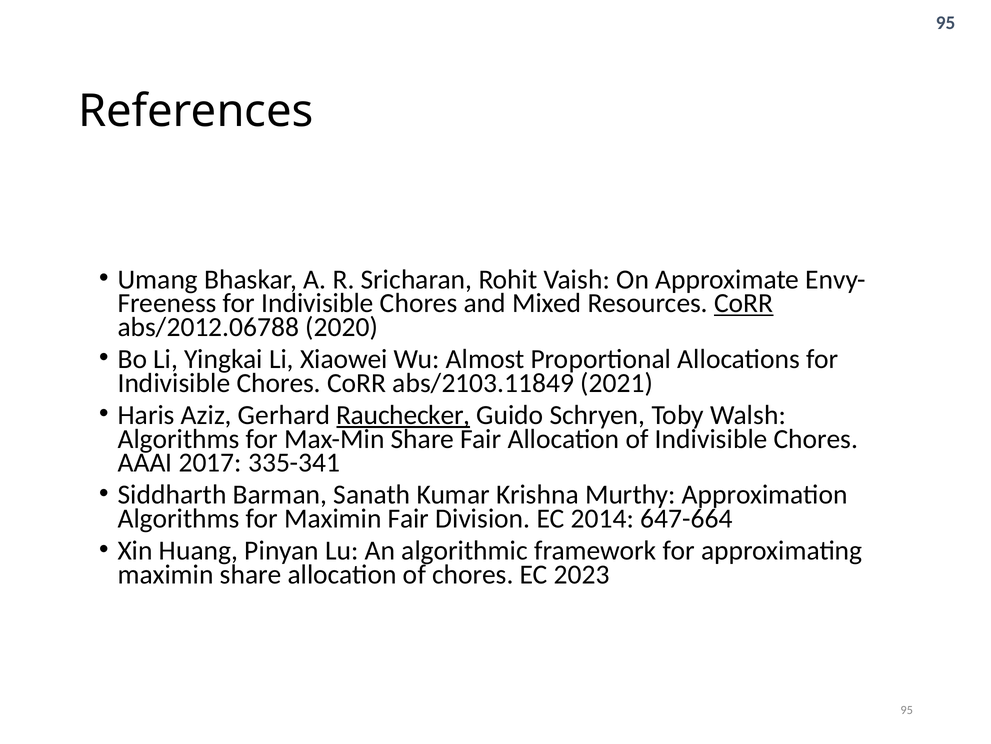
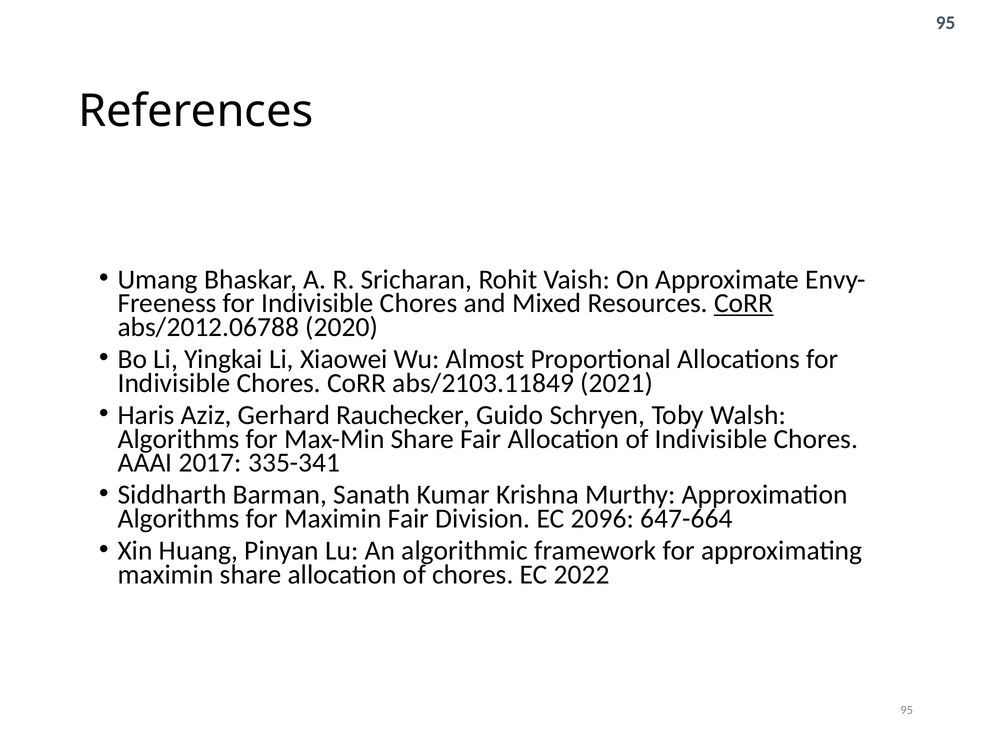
Rauchecker underline: present -> none
2014: 2014 -> 2096
2023: 2023 -> 2022
